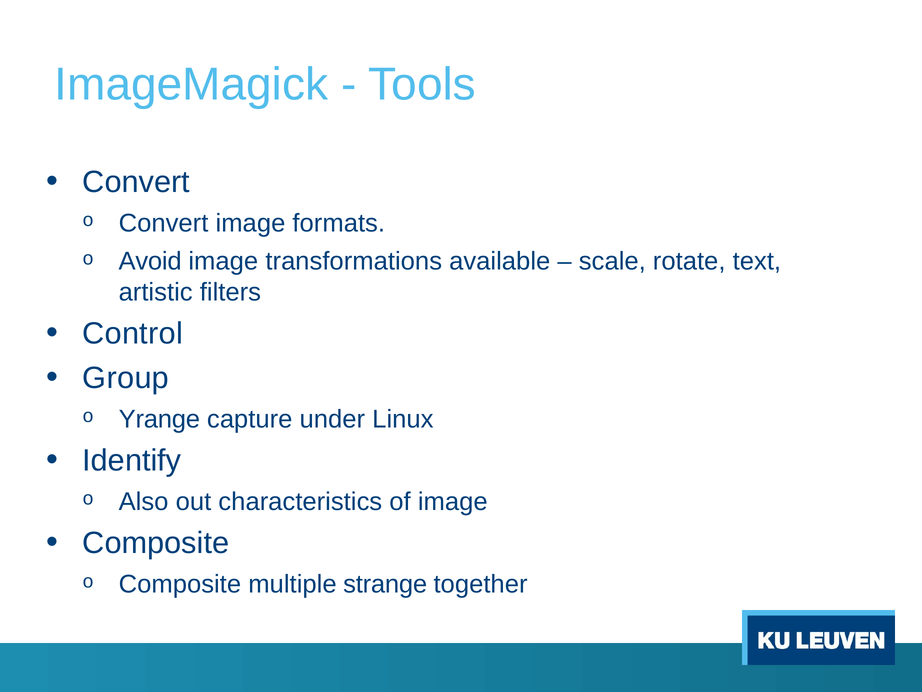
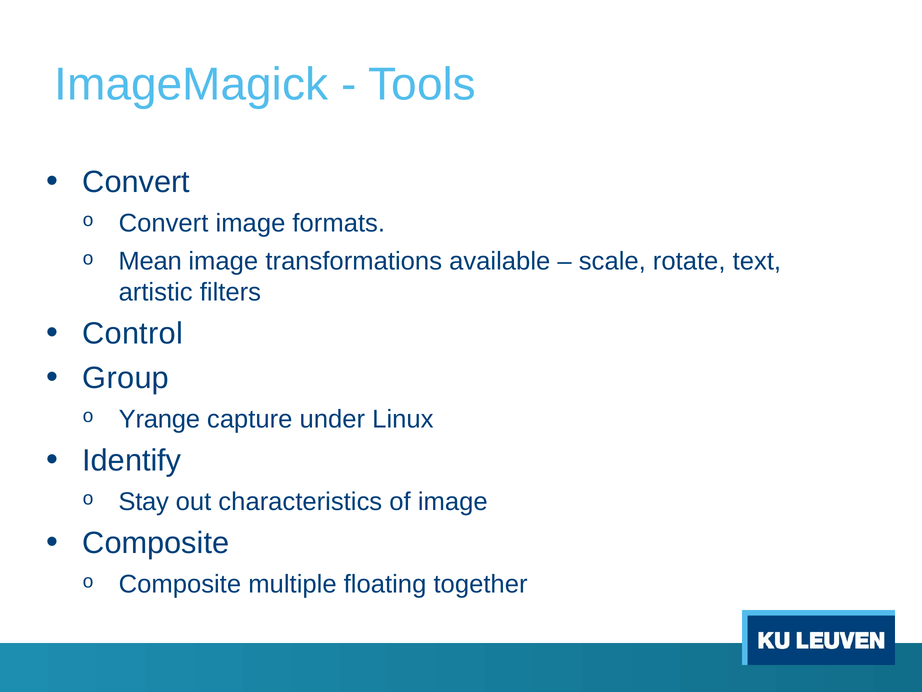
Avoid: Avoid -> Mean
Also: Also -> Stay
strange: strange -> floating
